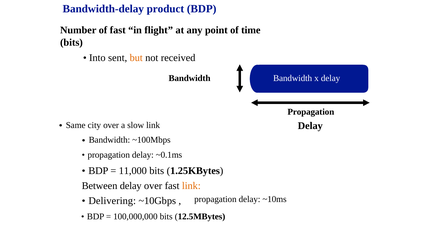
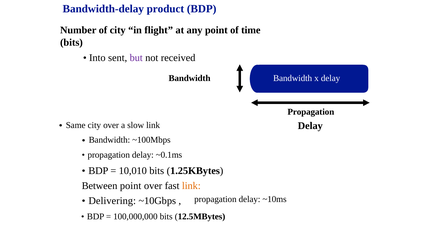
of fast: fast -> city
but colour: orange -> purple
11,000: 11,000 -> 10,010
Between delay: delay -> point
